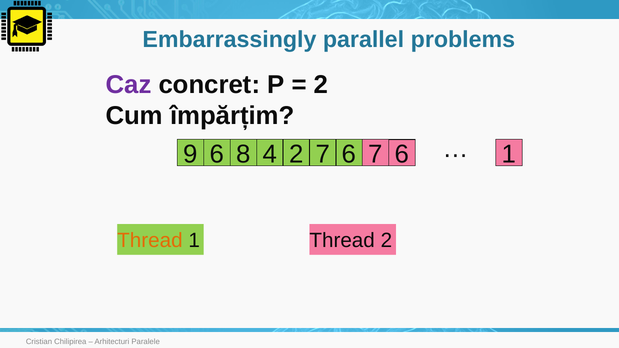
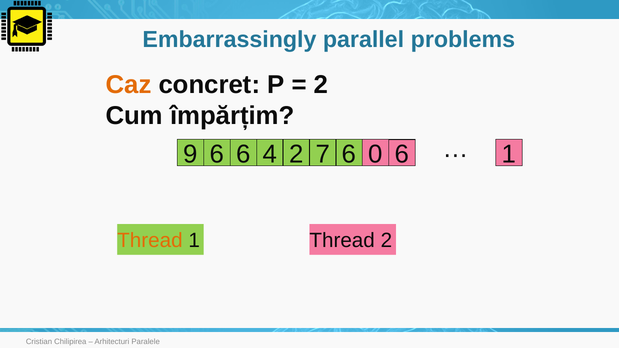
Caz colour: purple -> orange
6 8: 8 -> 6
6 7: 7 -> 0
